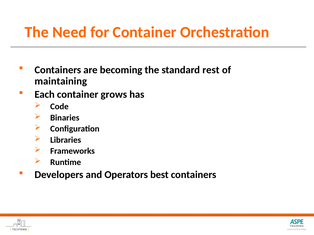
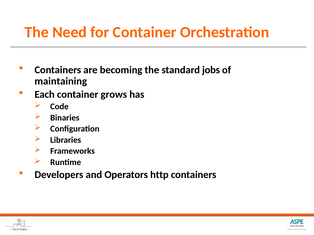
rest: rest -> jobs
best: best -> http
